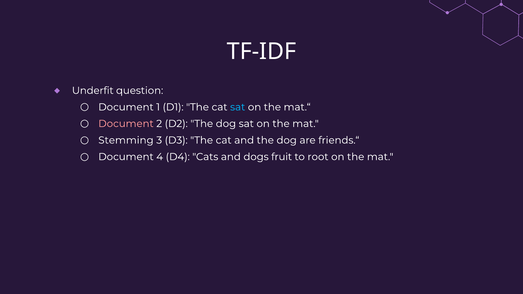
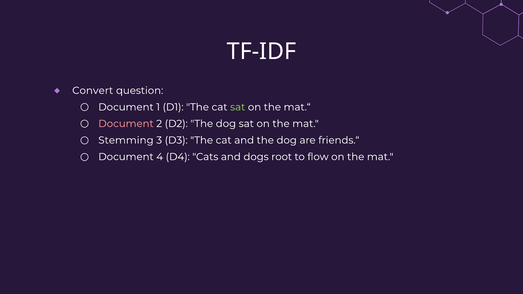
Underfit: Underfit -> Convert
sat at (238, 107) colour: light blue -> light green
fruit: fruit -> root
root: root -> flow
